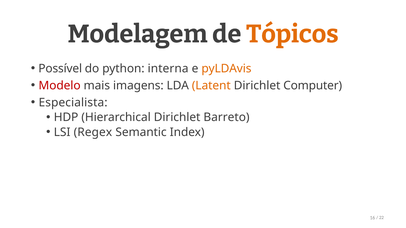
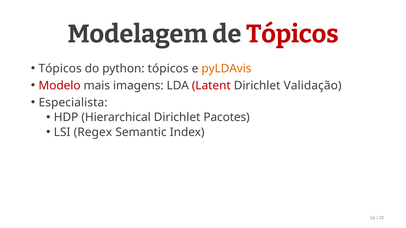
Tópicos at (292, 34) colour: orange -> red
Possível at (60, 69): Possível -> Tópicos
python interna: interna -> tópicos
Latent colour: orange -> red
Computer: Computer -> Validação
Barreto: Barreto -> Pacotes
